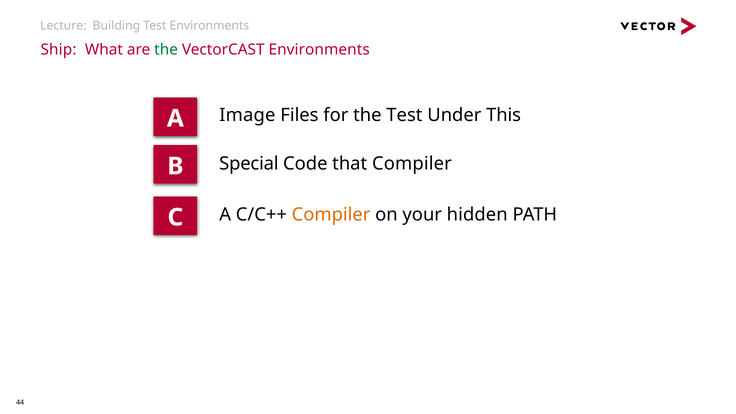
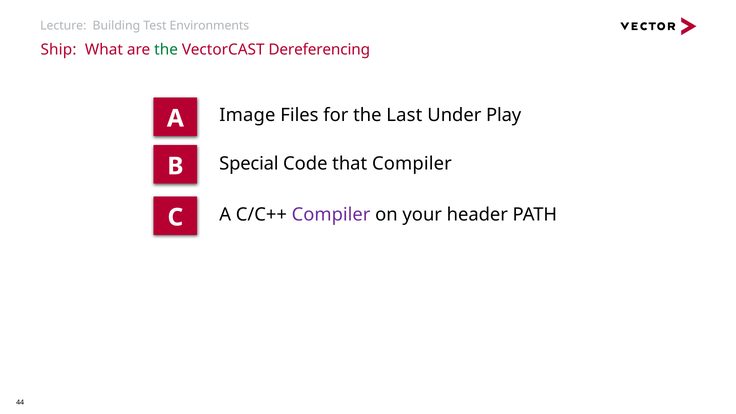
VectorCAST Environments: Environments -> Dereferencing
the Test: Test -> Last
This: This -> Play
Compiler at (331, 215) colour: orange -> purple
hidden: hidden -> header
